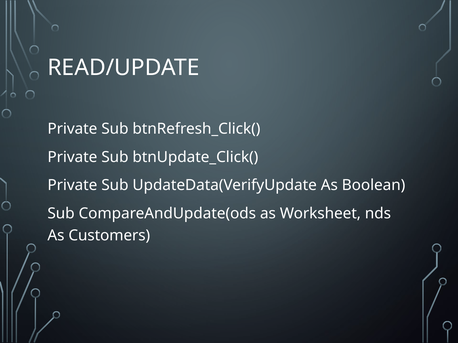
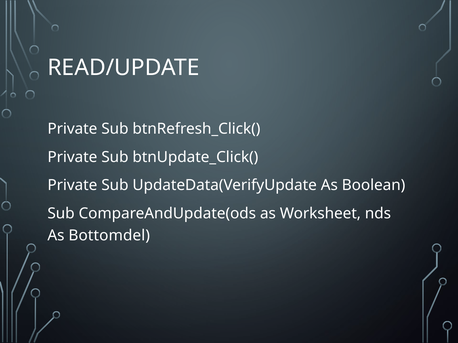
Customers: Customers -> Bottomdel
